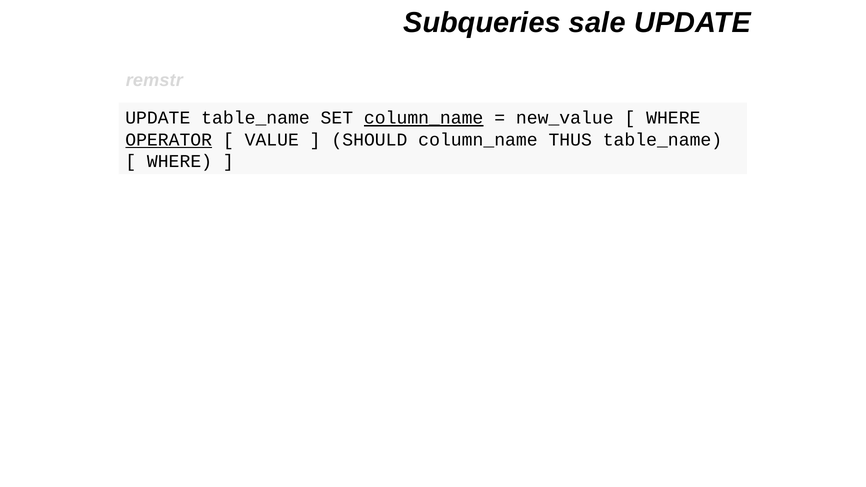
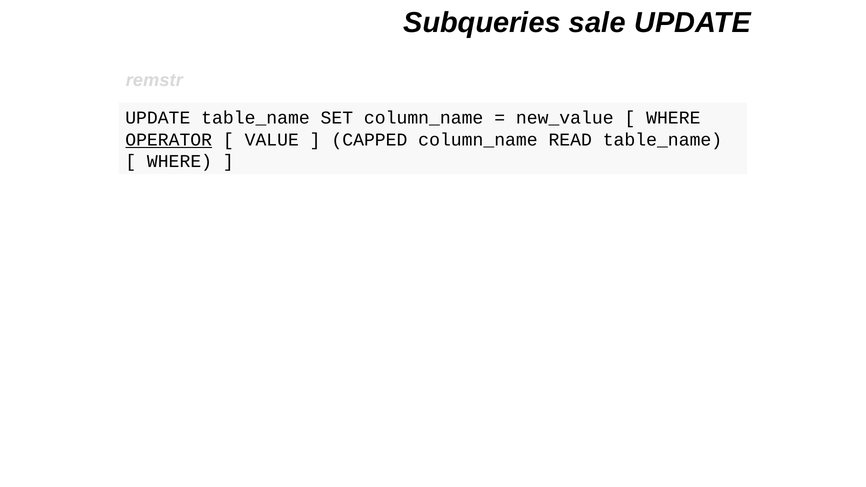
column_name at (424, 118) underline: present -> none
SHOULD: SHOULD -> CAPPED
THUS: THUS -> READ
